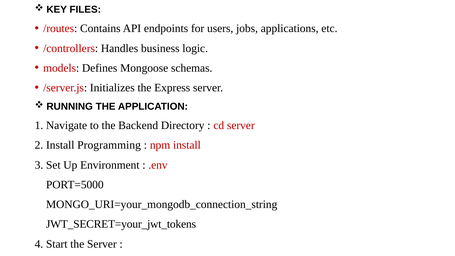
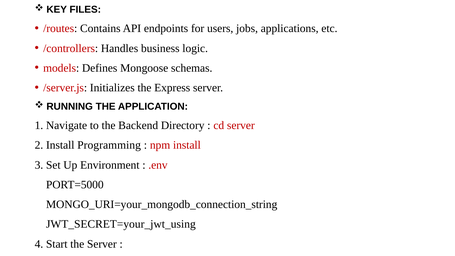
JWT_SECRET=your_jwt_tokens: JWT_SECRET=your_jwt_tokens -> JWT_SECRET=your_jwt_using
